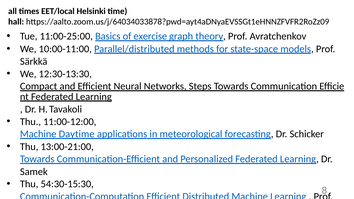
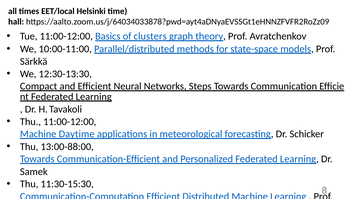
Tue 11:00-25:00: 11:00-25:00 -> 11:00-12:00
exercise: exercise -> clusters
13:00-21:00: 13:00-21:00 -> 13:00-88:00
54:30-15:30: 54:30-15:30 -> 11:30-15:30
